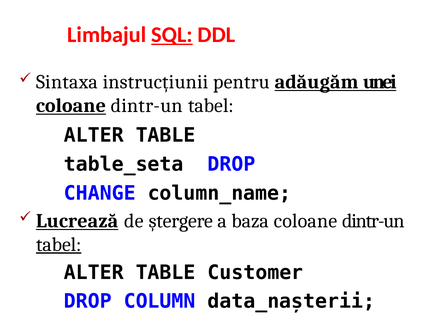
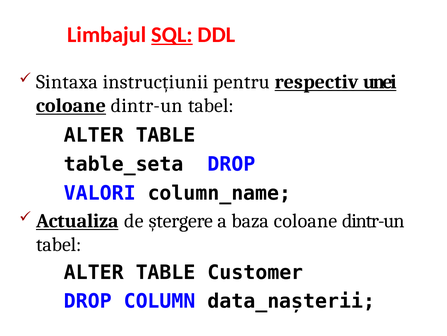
adăugăm: adăugăm -> respectiv
CHANGE: CHANGE -> VALORI
Lucrează: Lucrează -> Actualiza
tabel at (59, 244) underline: present -> none
